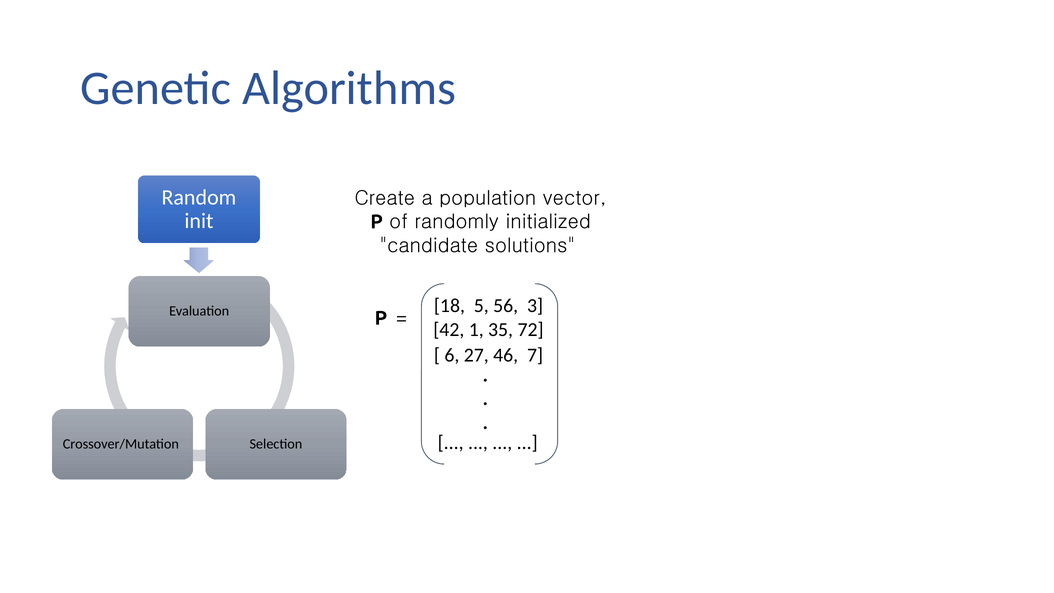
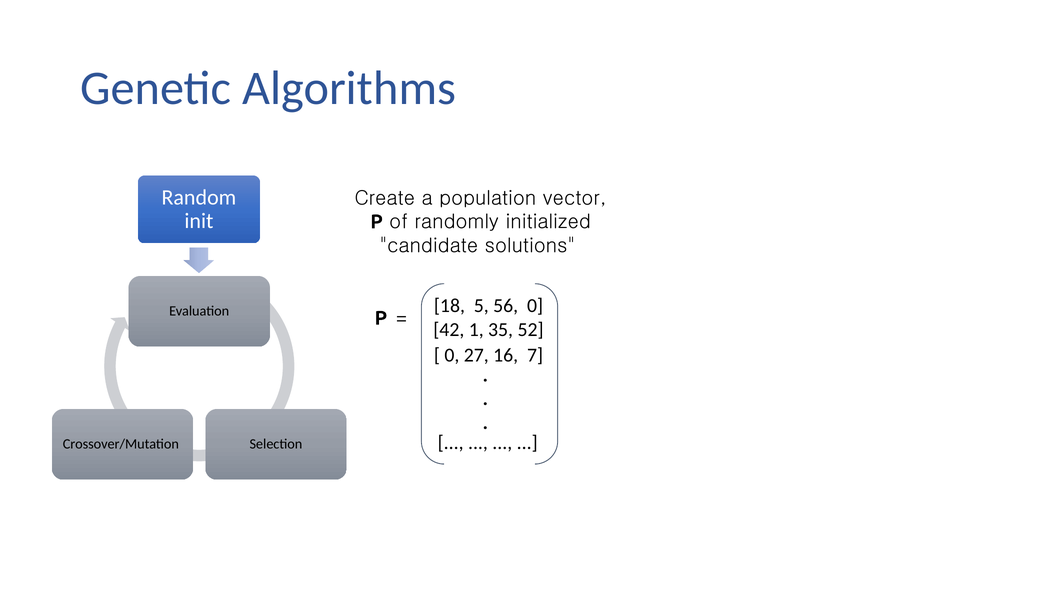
56 3: 3 -> 0
72: 72 -> 52
6 at (452, 355): 6 -> 0
46: 46 -> 16
